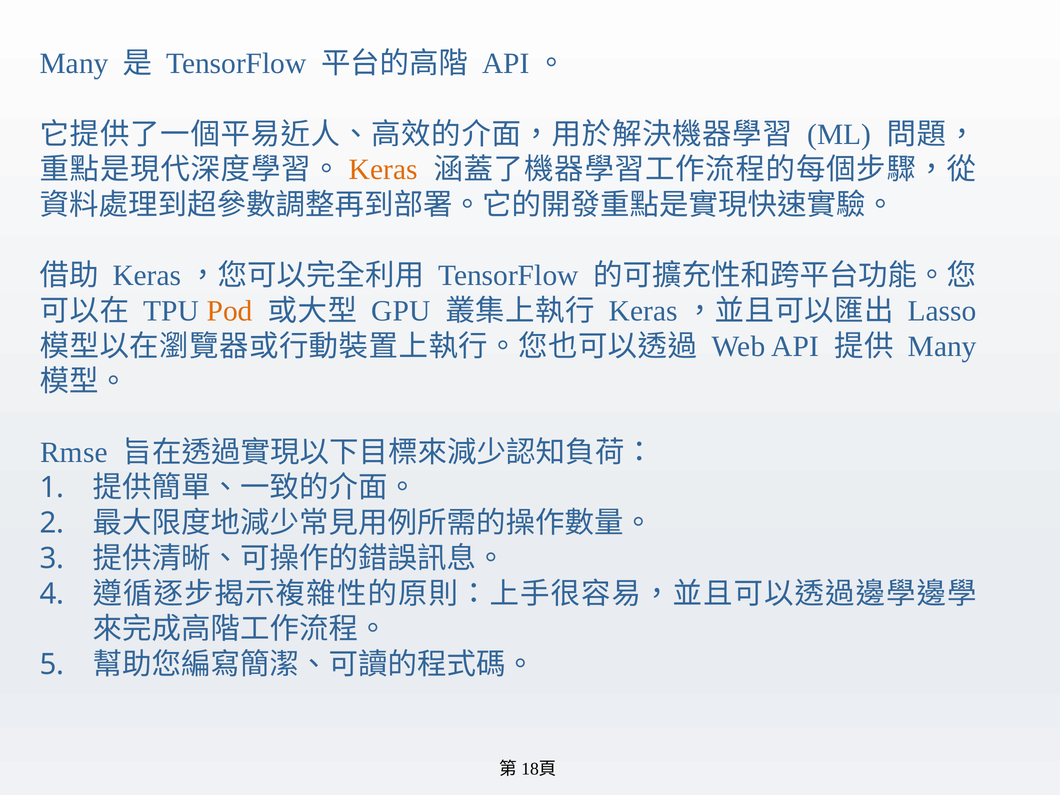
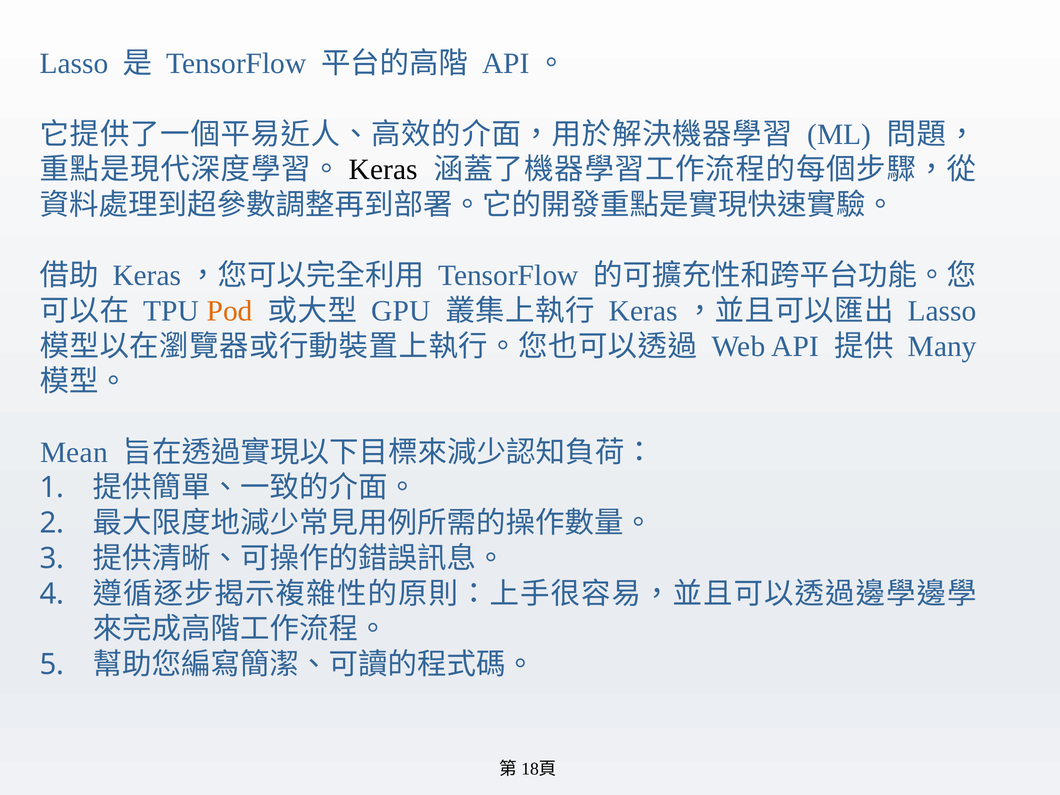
Many at (74, 64): Many -> Lasso
Keras at (383, 170) colour: orange -> black
Rmse: Rmse -> Mean
